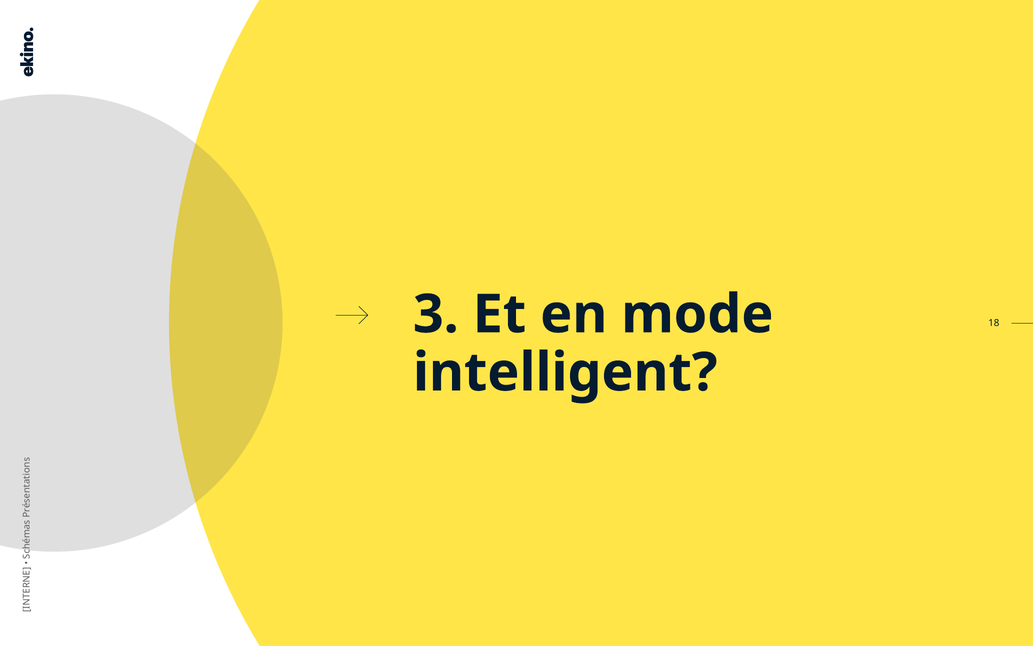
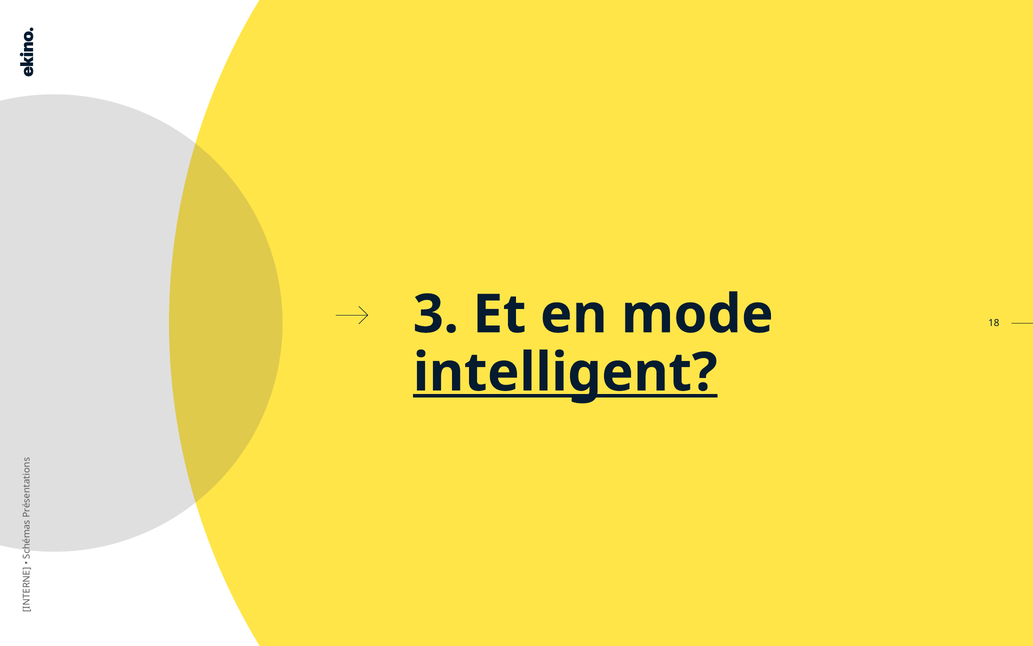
intelligent underline: none -> present
